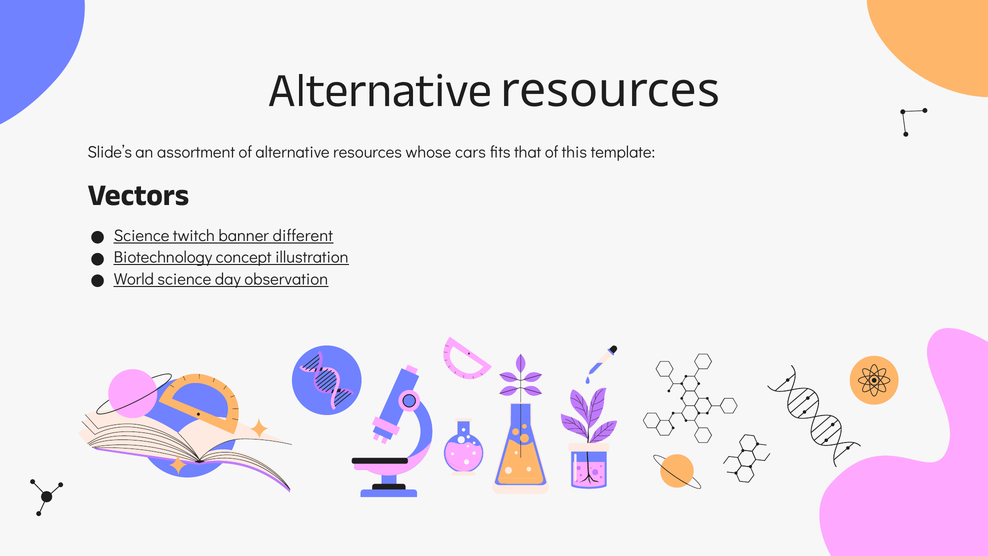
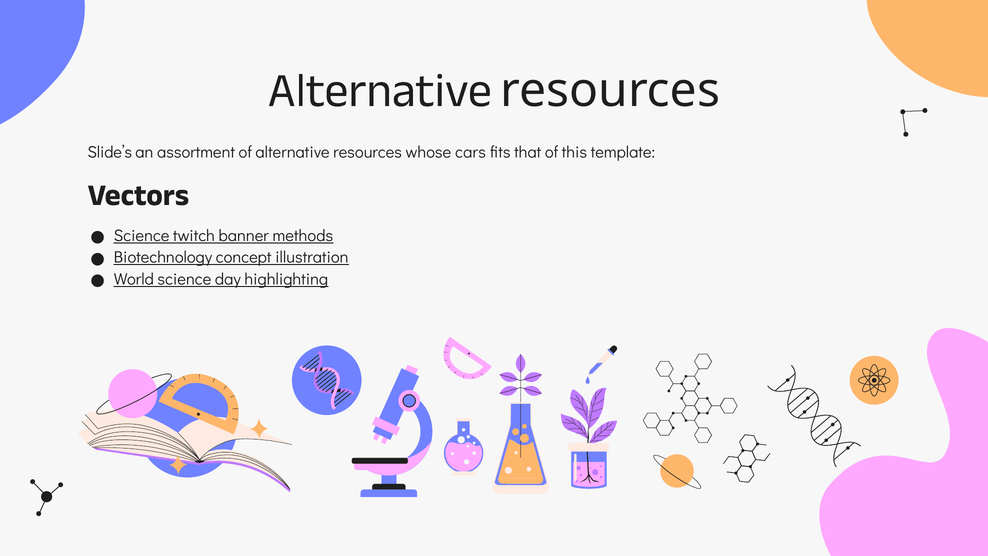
different: different -> methods
observation: observation -> highlighting
